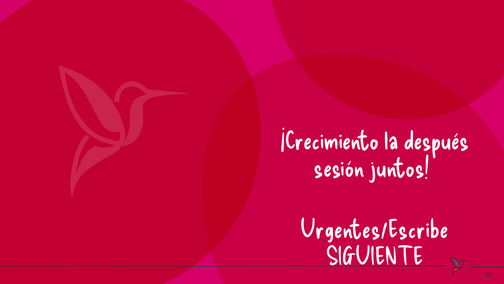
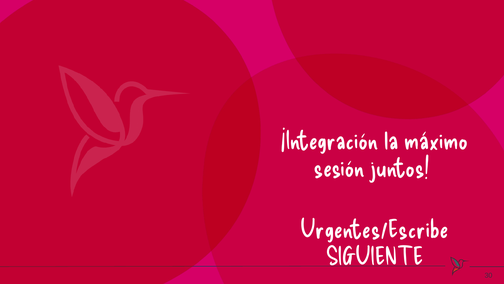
¡Crecimiento: ¡Crecimiento -> ¡Integración
después: después -> máximo
